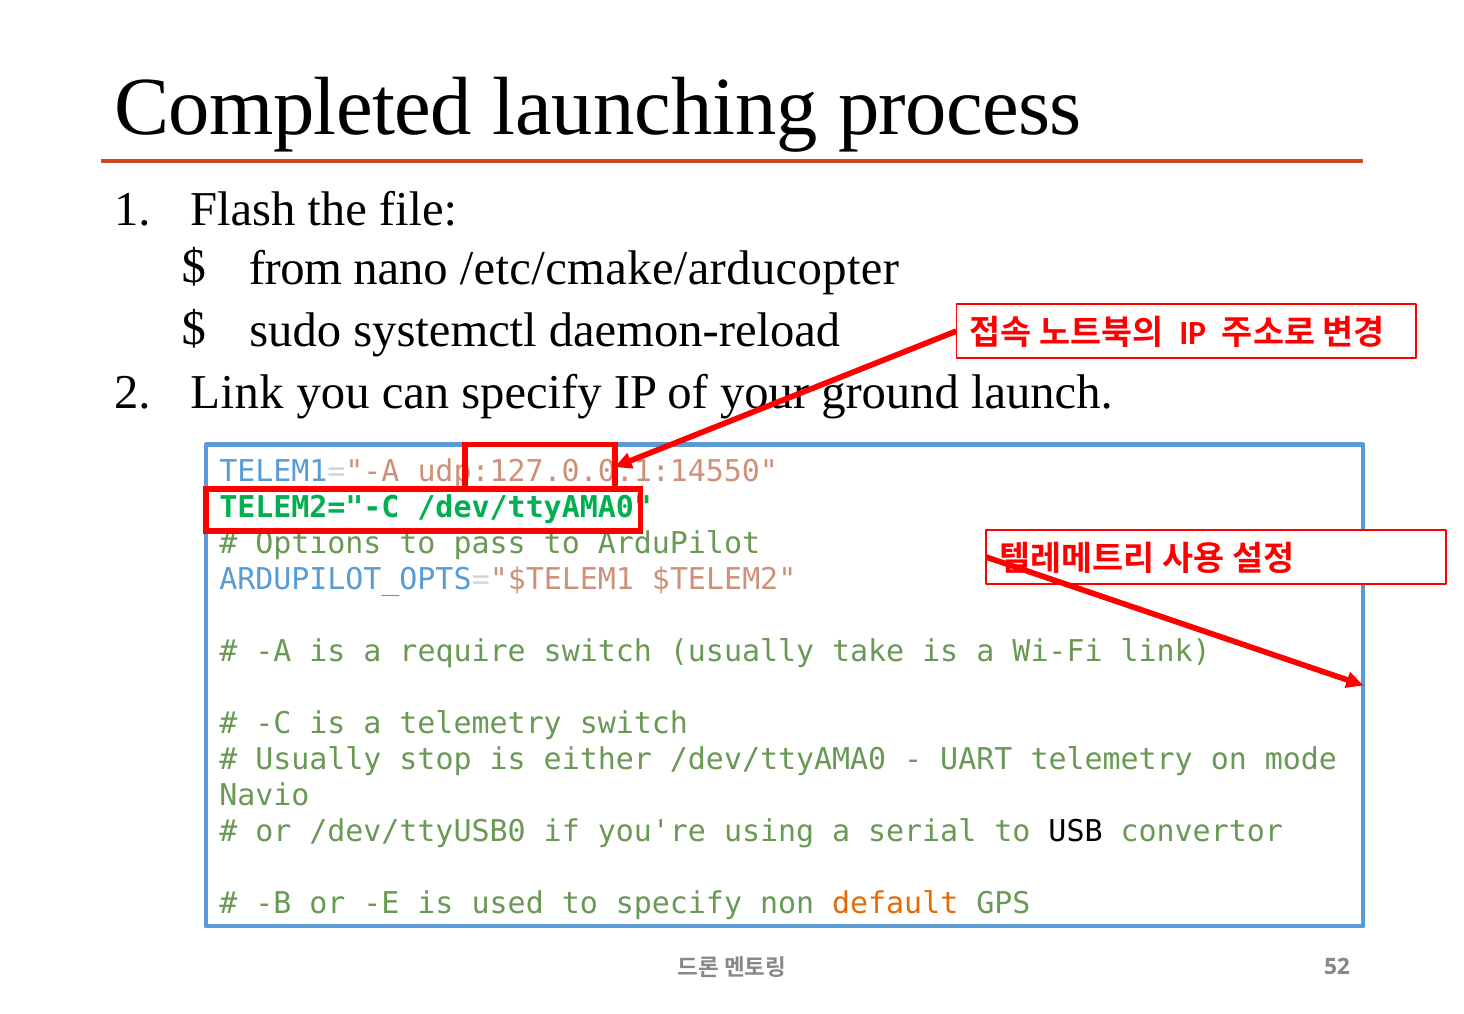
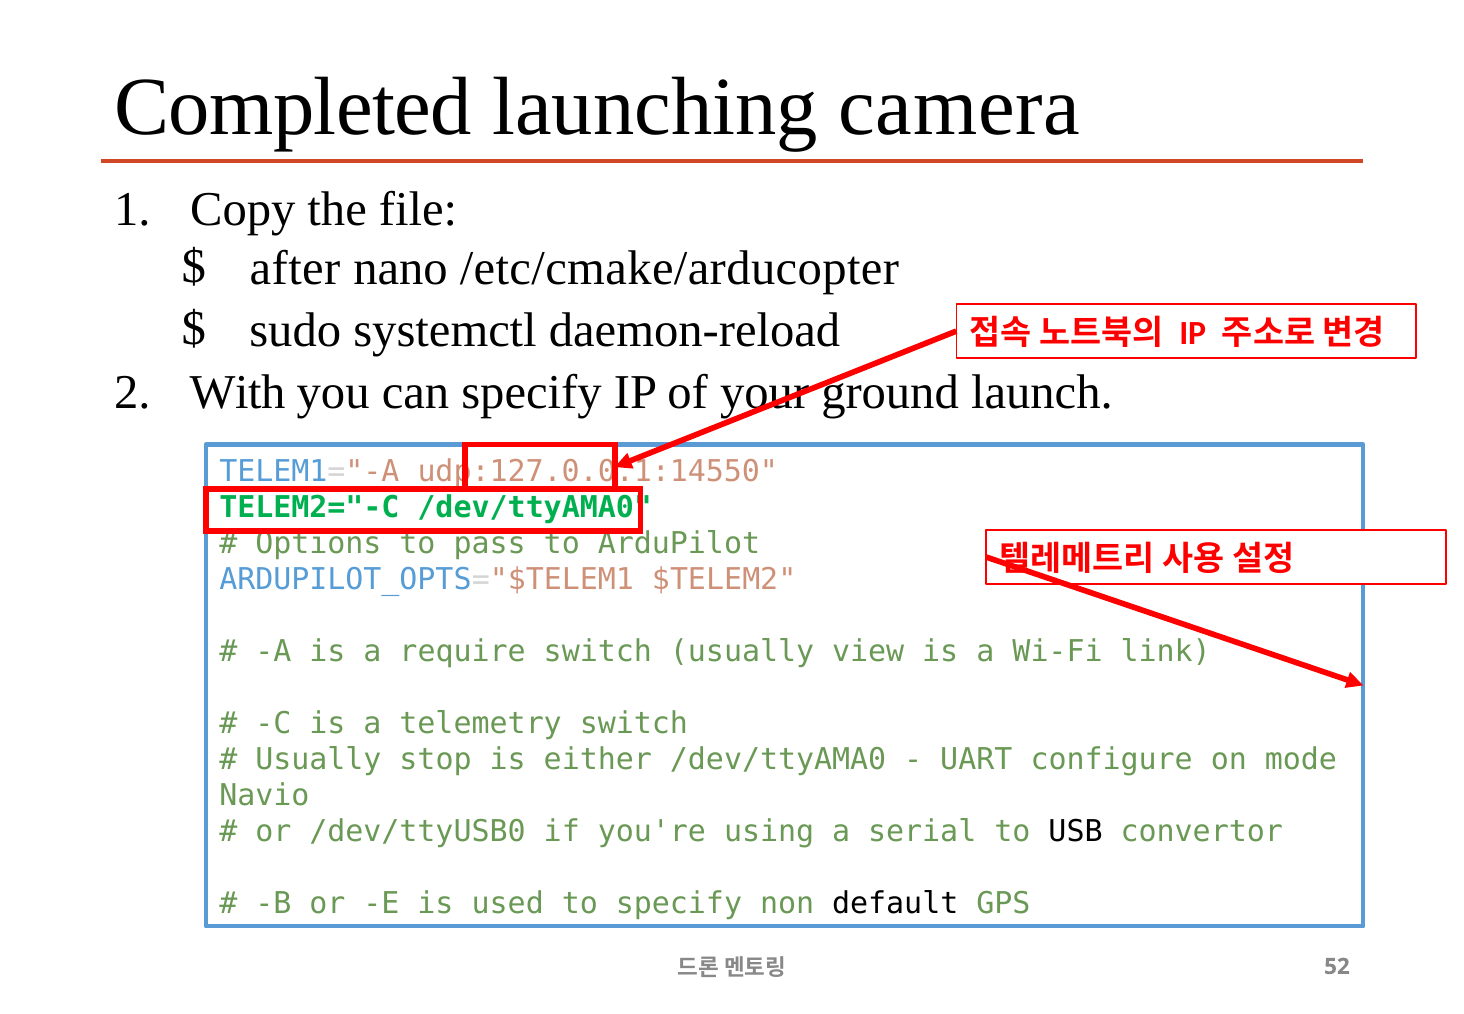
process: process -> camera
Flash: Flash -> Copy
from: from -> after
Link at (237, 392): Link -> With
take: take -> view
UART telemetry: telemetry -> configure
default colour: orange -> black
